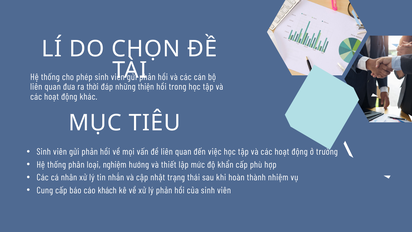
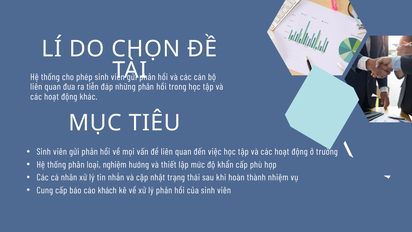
thời: thời -> tiễn
thiện at (146, 87): thiện -> phân
